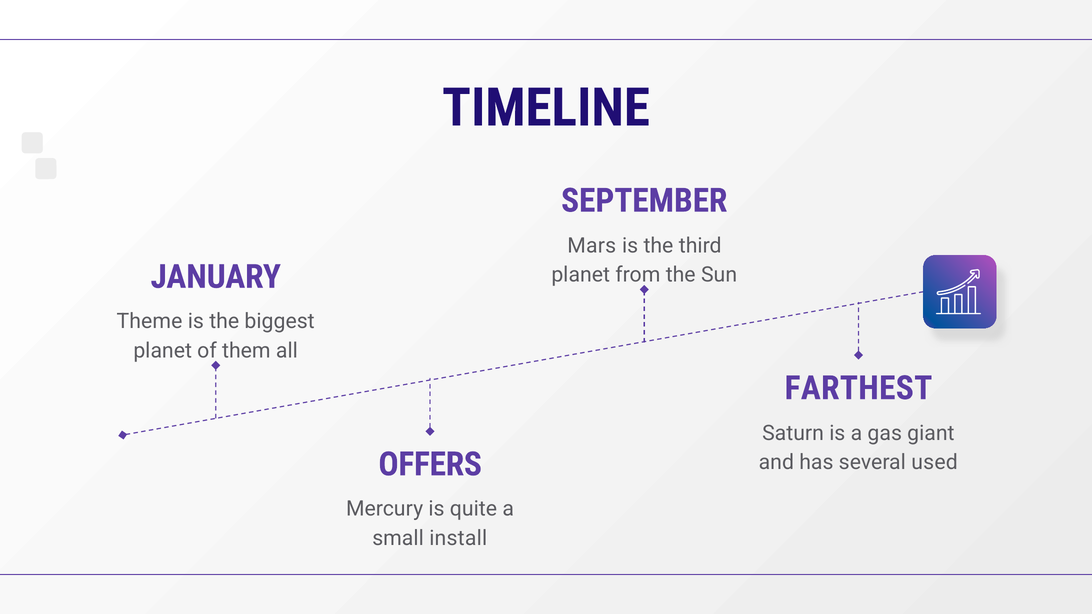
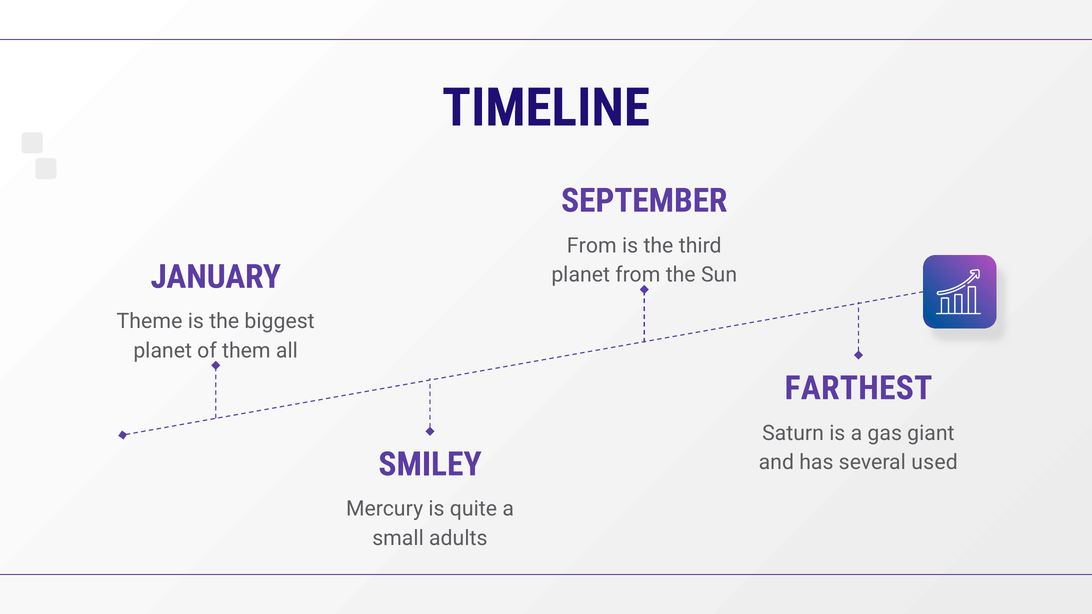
Mars at (592, 246): Mars -> From
OFFERS: OFFERS -> SMILEY
install: install -> adults
